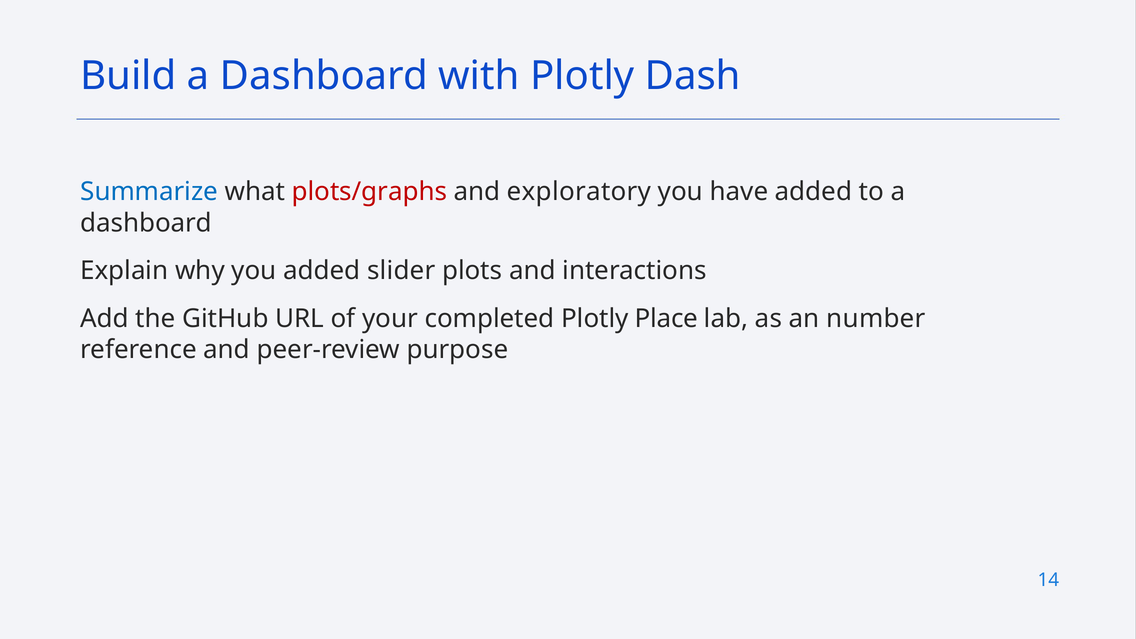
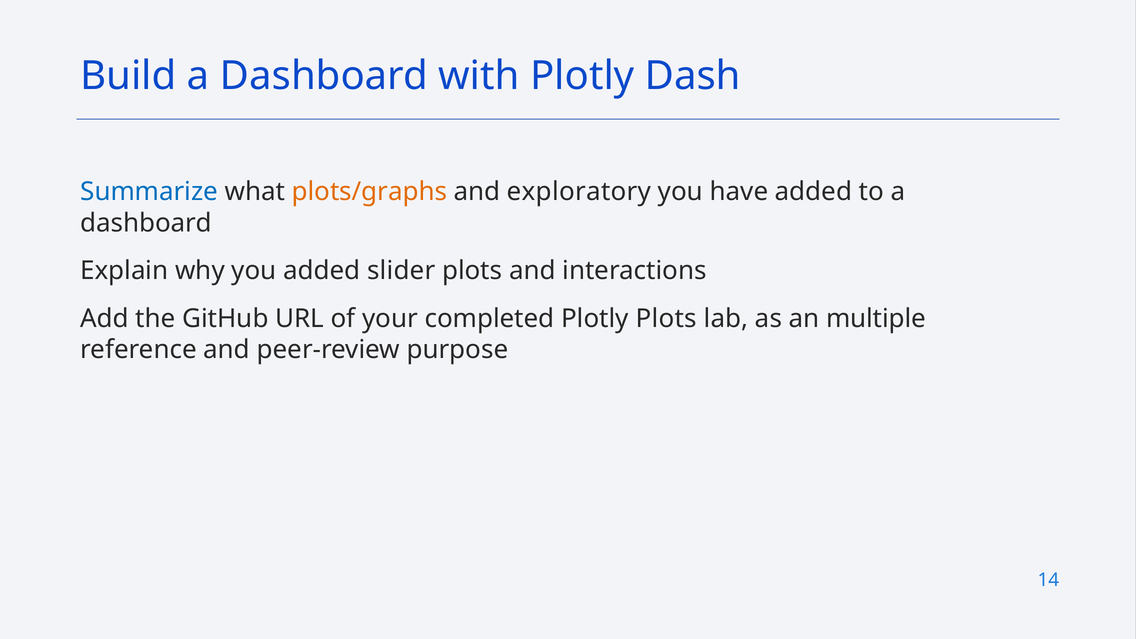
plots/graphs colour: red -> orange
Plotly Place: Place -> Plots
number: number -> multiple
